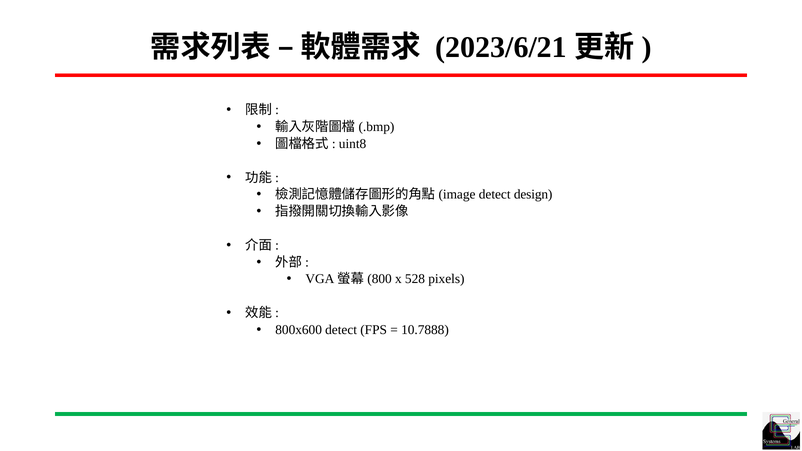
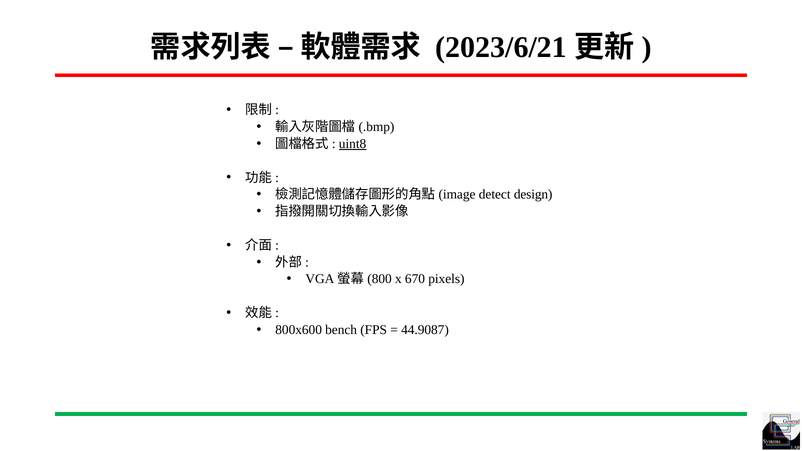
uint8 underline: none -> present
528: 528 -> 670
800x600 detect: detect -> bench
10.7888: 10.7888 -> 44.9087
